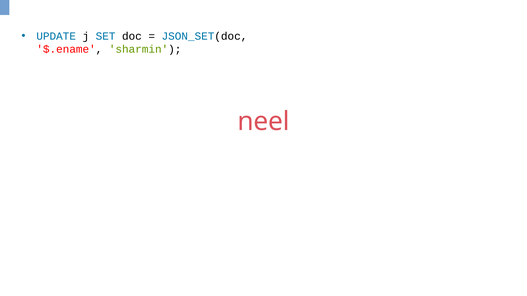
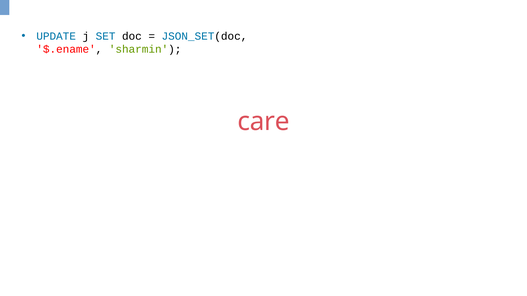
neel: neel -> care
